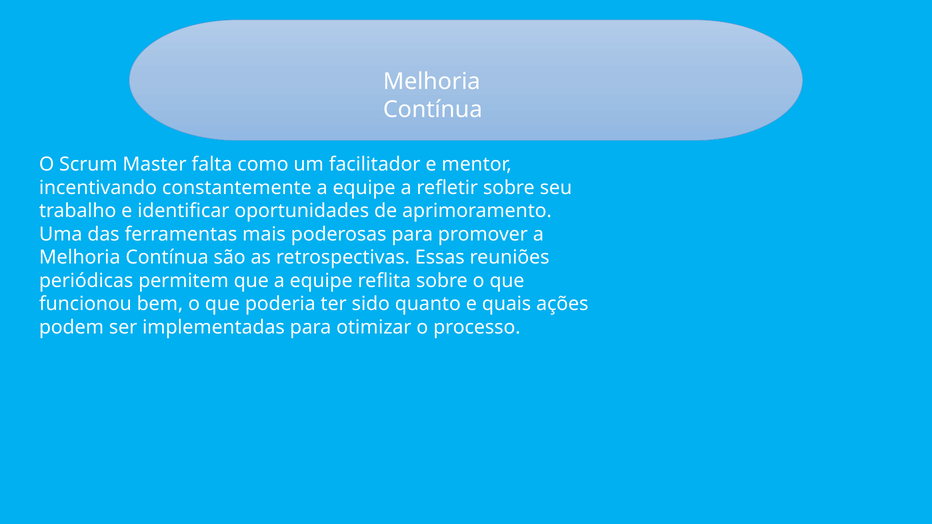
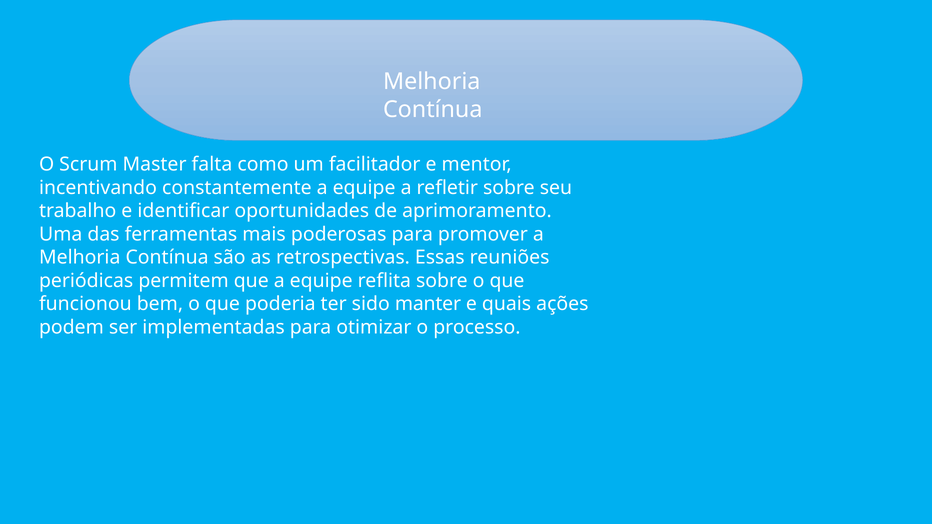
quanto: quanto -> manter
